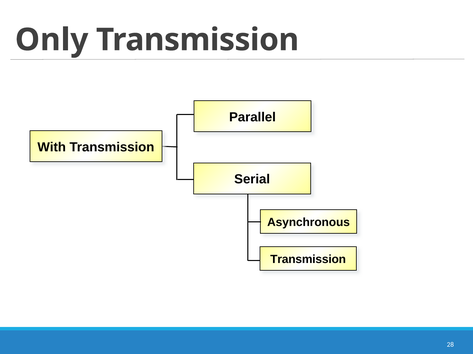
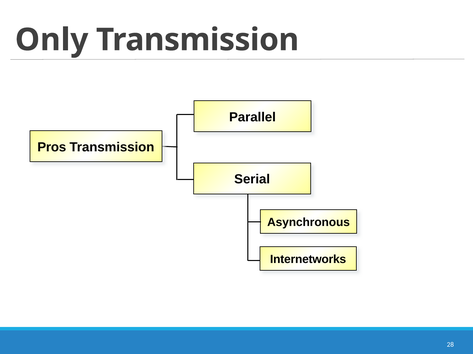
With: With -> Pros
Transmission at (308, 260): Transmission -> Internetworks
